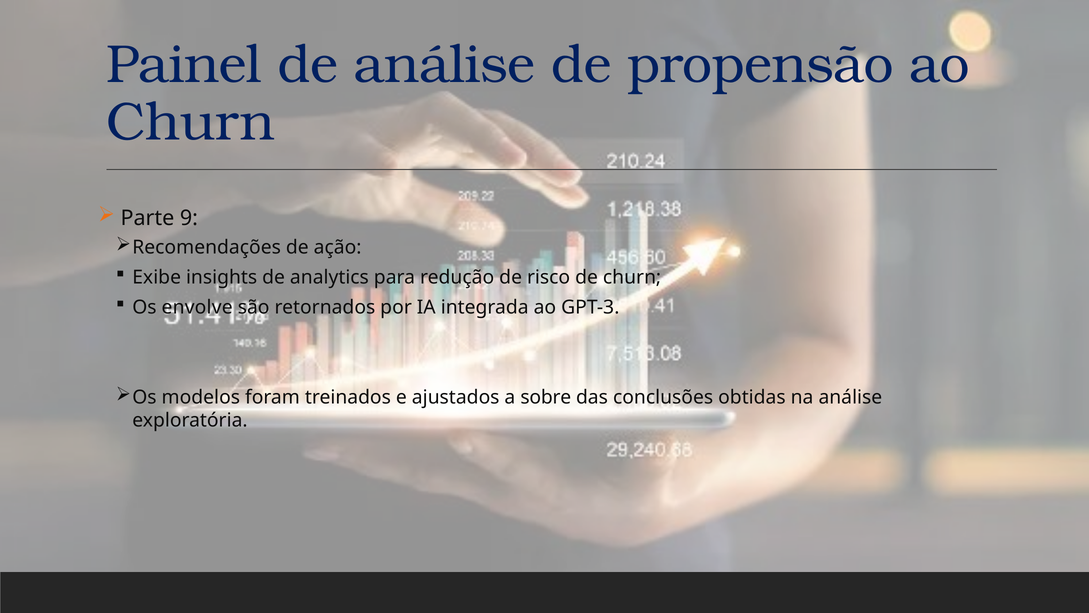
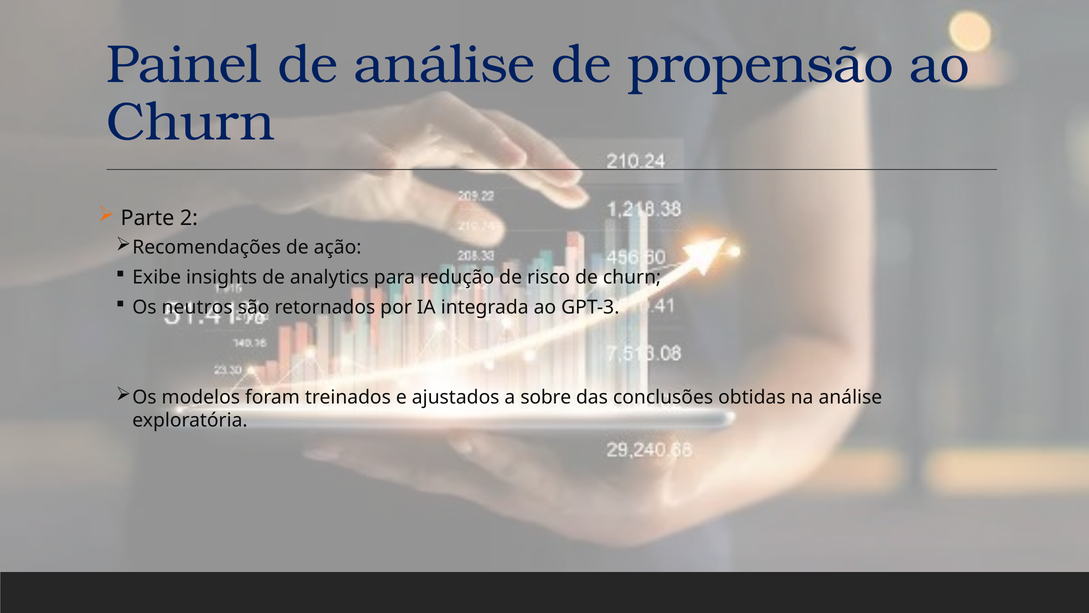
9: 9 -> 2
envolve: envolve -> neutros
